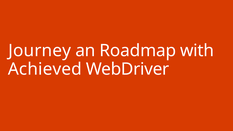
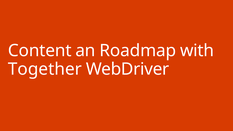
Journey: Journey -> Content
Achieved: Achieved -> Together
